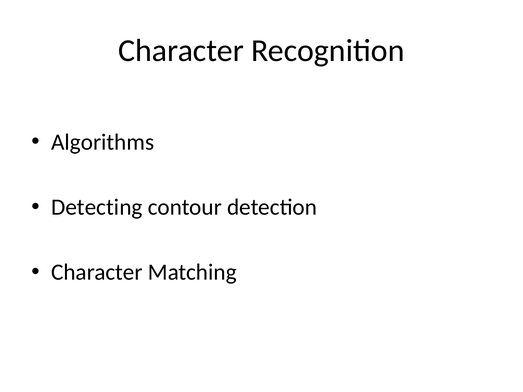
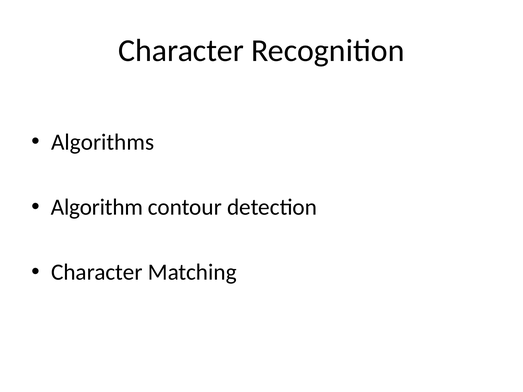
Detecting: Detecting -> Algorithm
